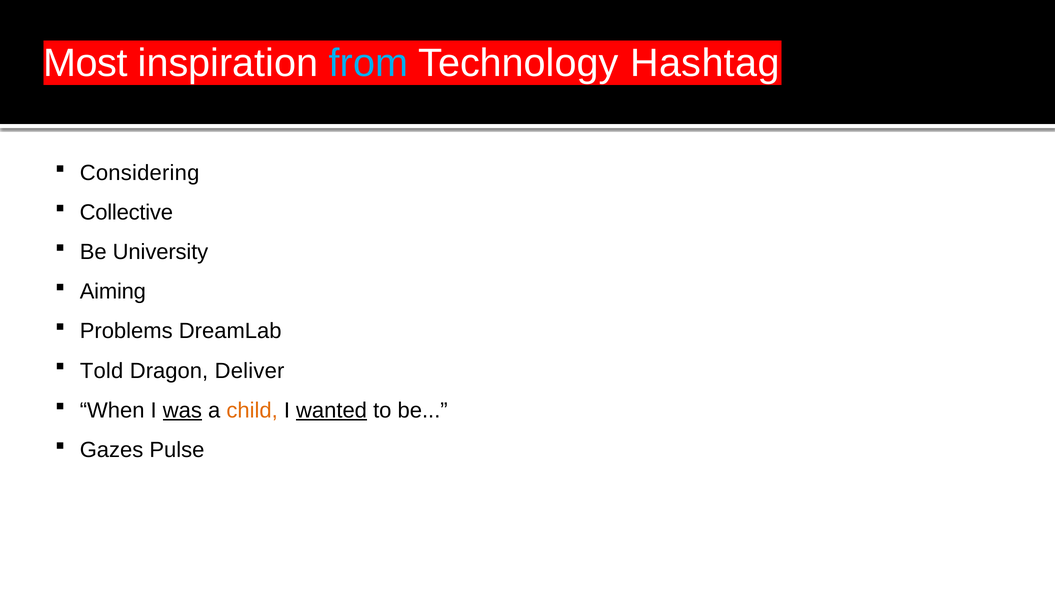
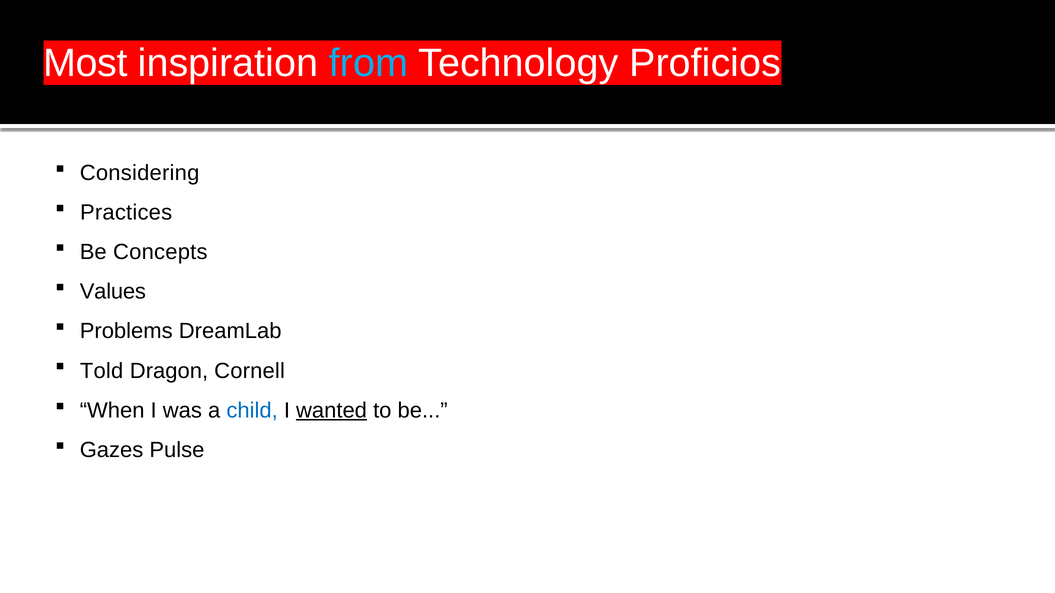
Hashtag: Hashtag -> Proficios
Collective: Collective -> Practices
University: University -> Concepts
Aiming: Aiming -> Values
Deliver: Deliver -> Cornell
was underline: present -> none
child colour: orange -> blue
